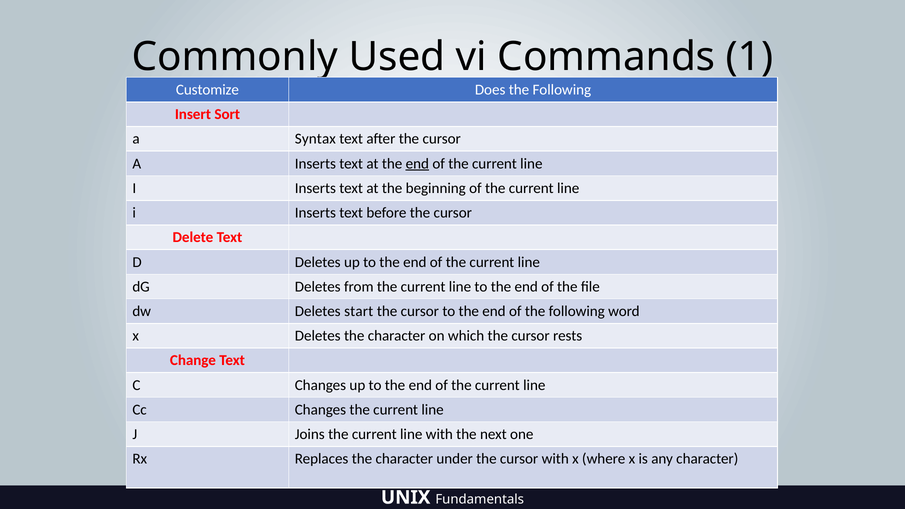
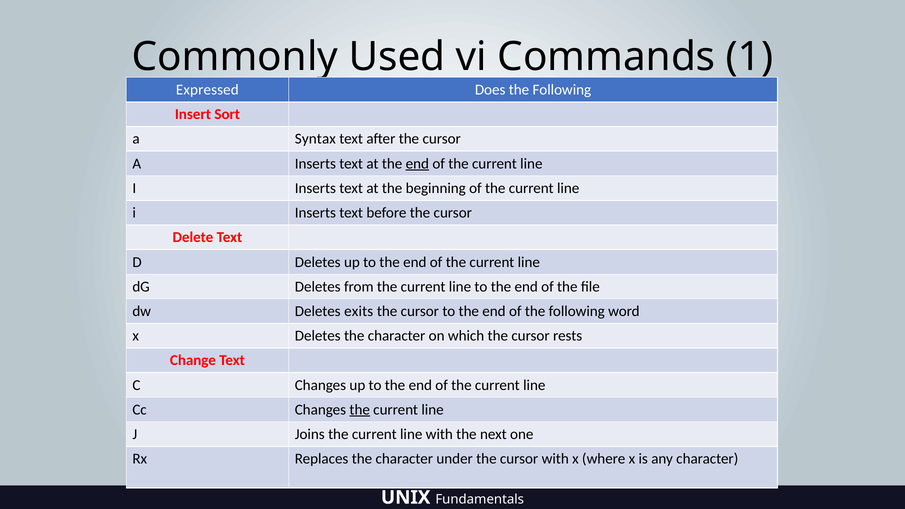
Customize: Customize -> Expressed
start: start -> exits
the at (360, 410) underline: none -> present
